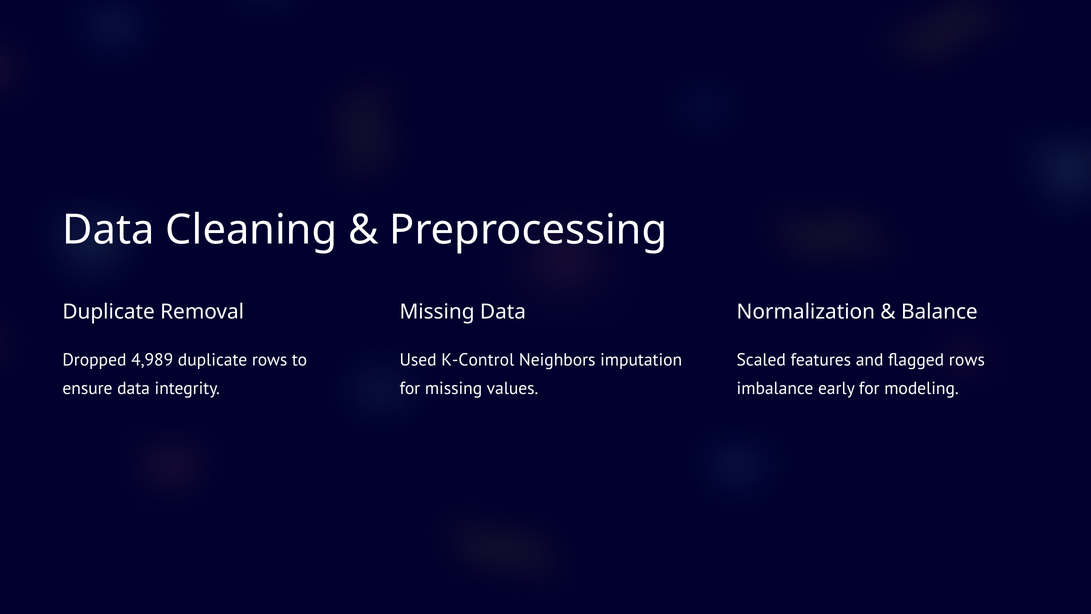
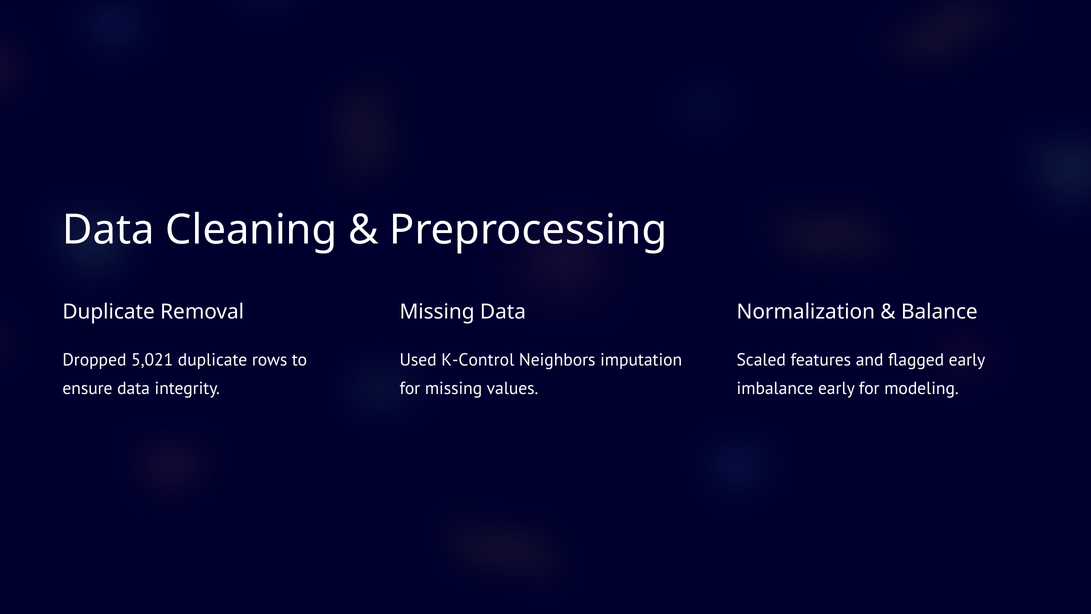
4,989: 4,989 -> 5,021
flagged rows: rows -> early
